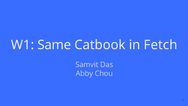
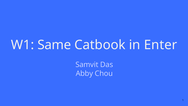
Fetch: Fetch -> Enter
